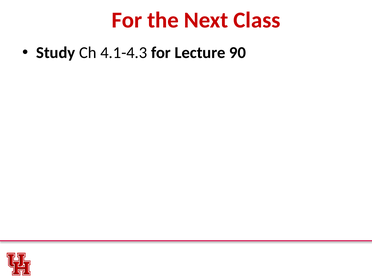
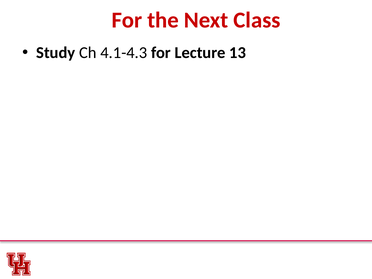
90: 90 -> 13
